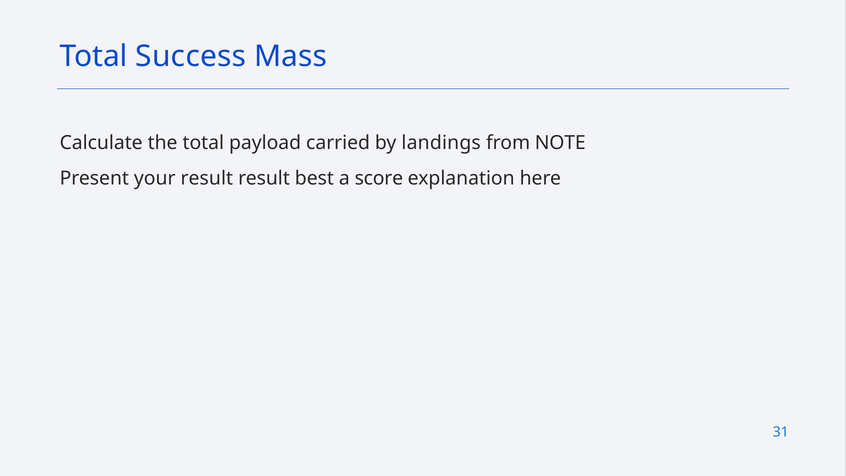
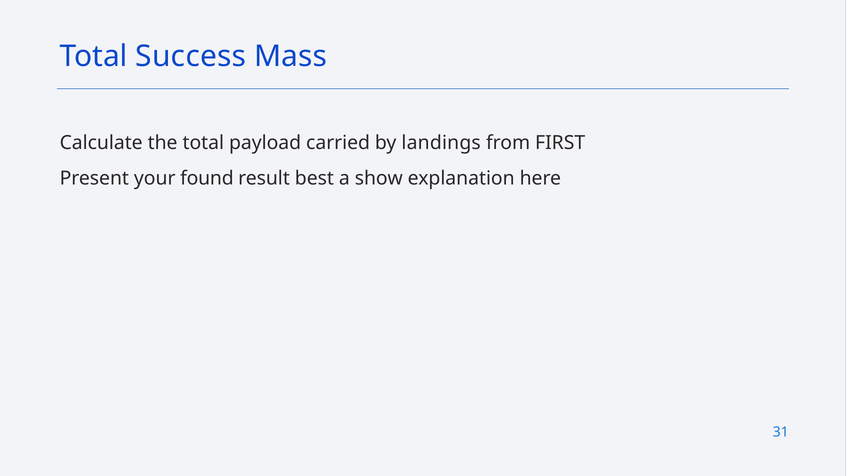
NOTE: NOTE -> FIRST
your result: result -> found
score: score -> show
